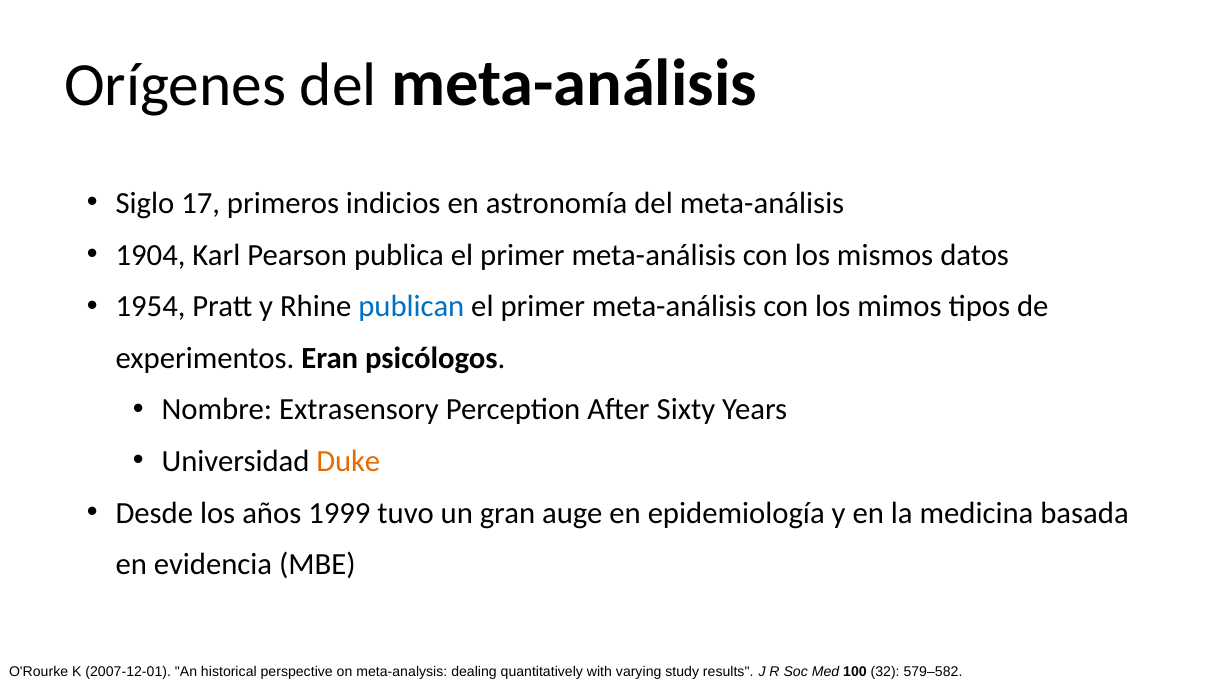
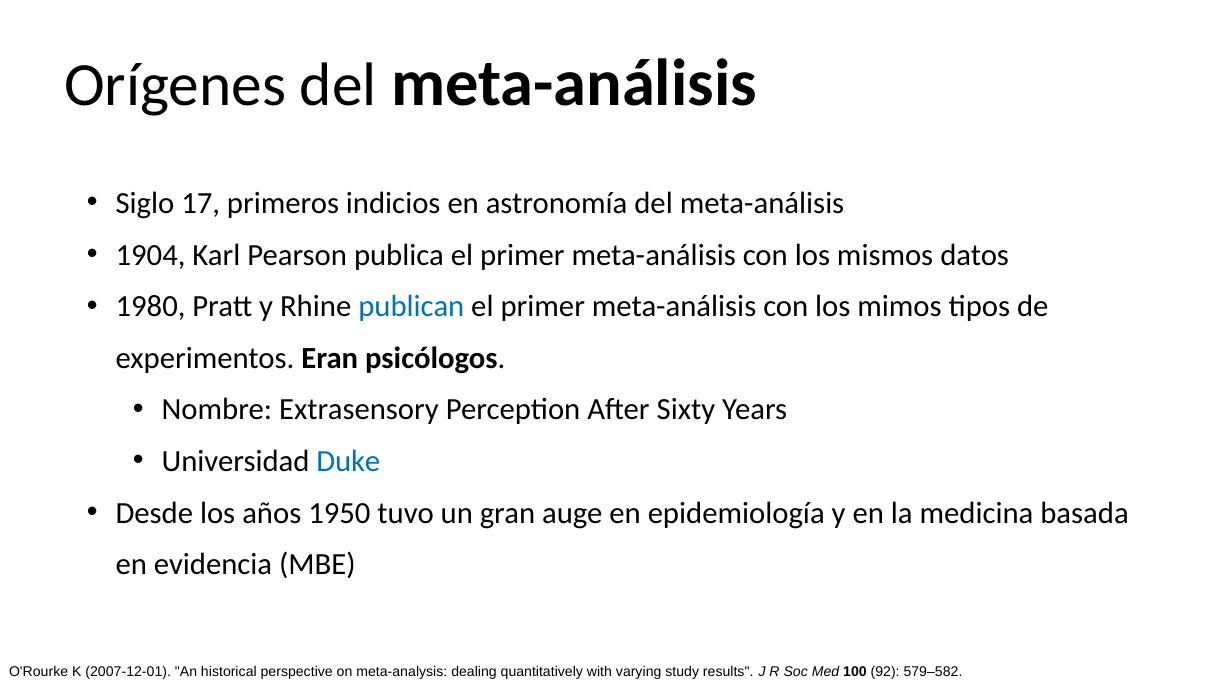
1954: 1954 -> 1980
Duke colour: orange -> blue
1999: 1999 -> 1950
32: 32 -> 92
